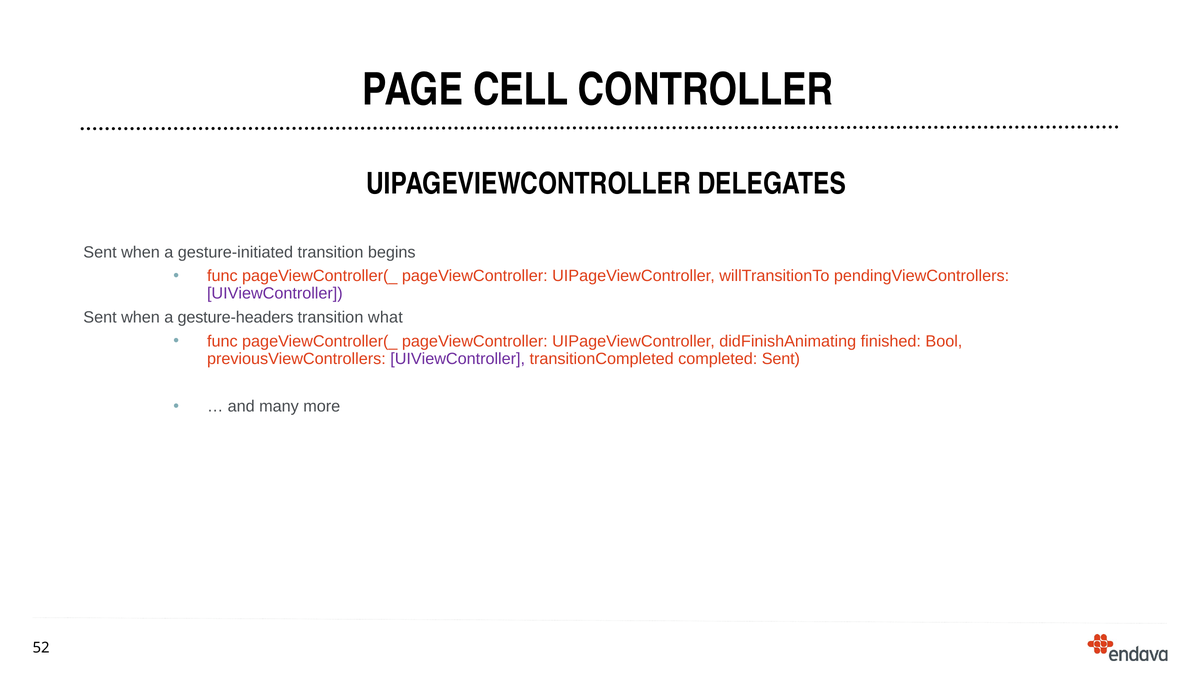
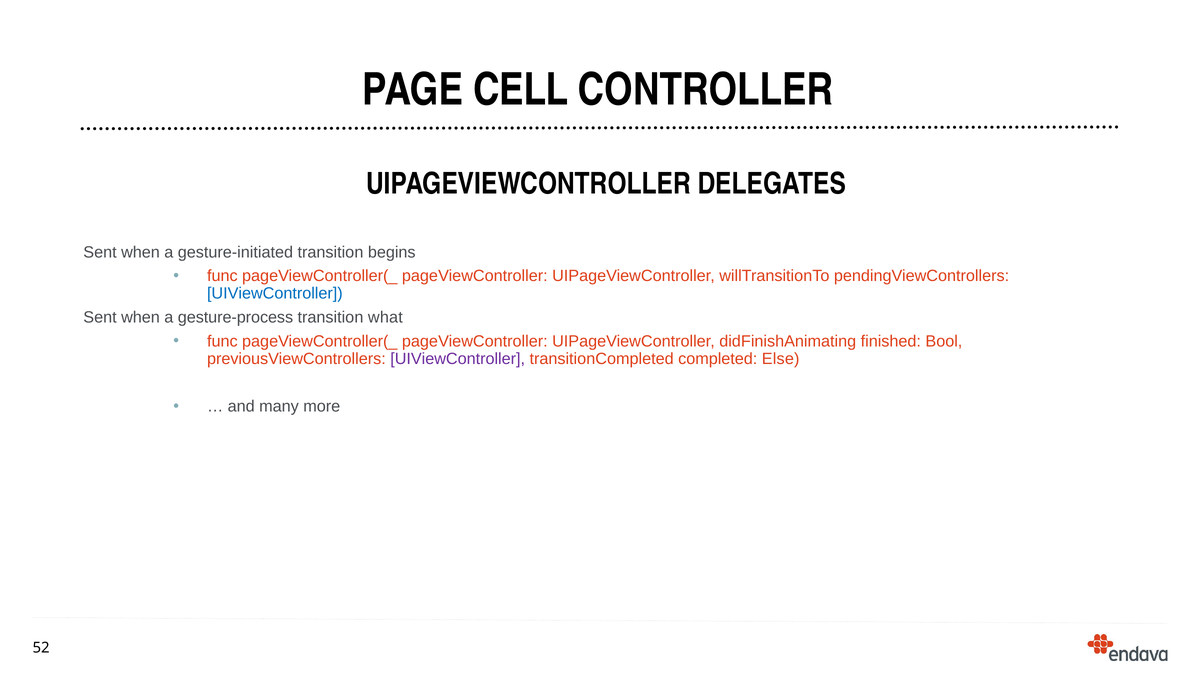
UIViewController at (275, 293) colour: purple -> blue
gesture-headers: gesture-headers -> gesture-process
completed Sent: Sent -> Else
